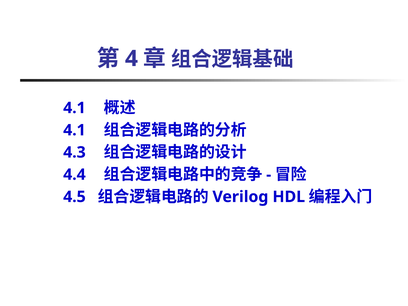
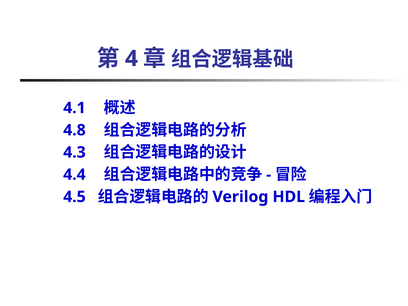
4.1 at (74, 130): 4.1 -> 4.8
